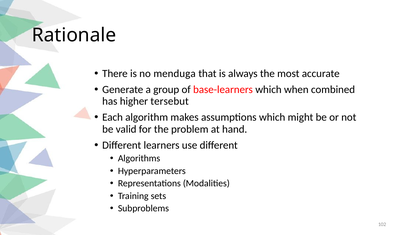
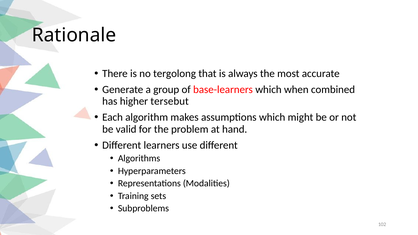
menduga: menduga -> tergolong
